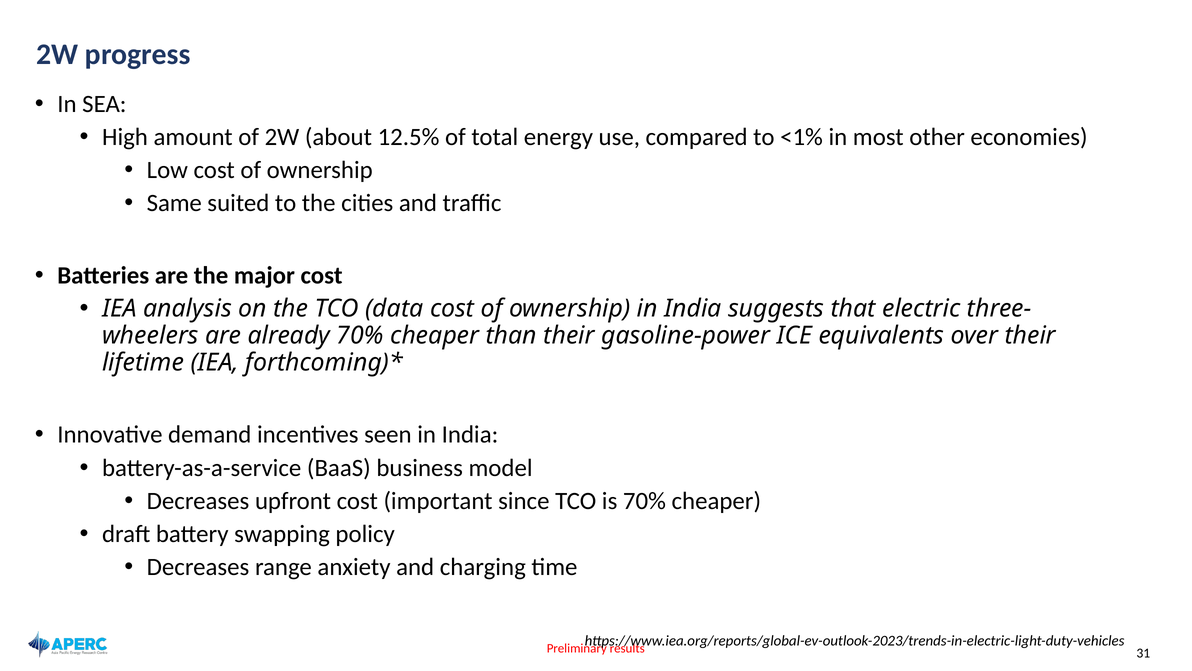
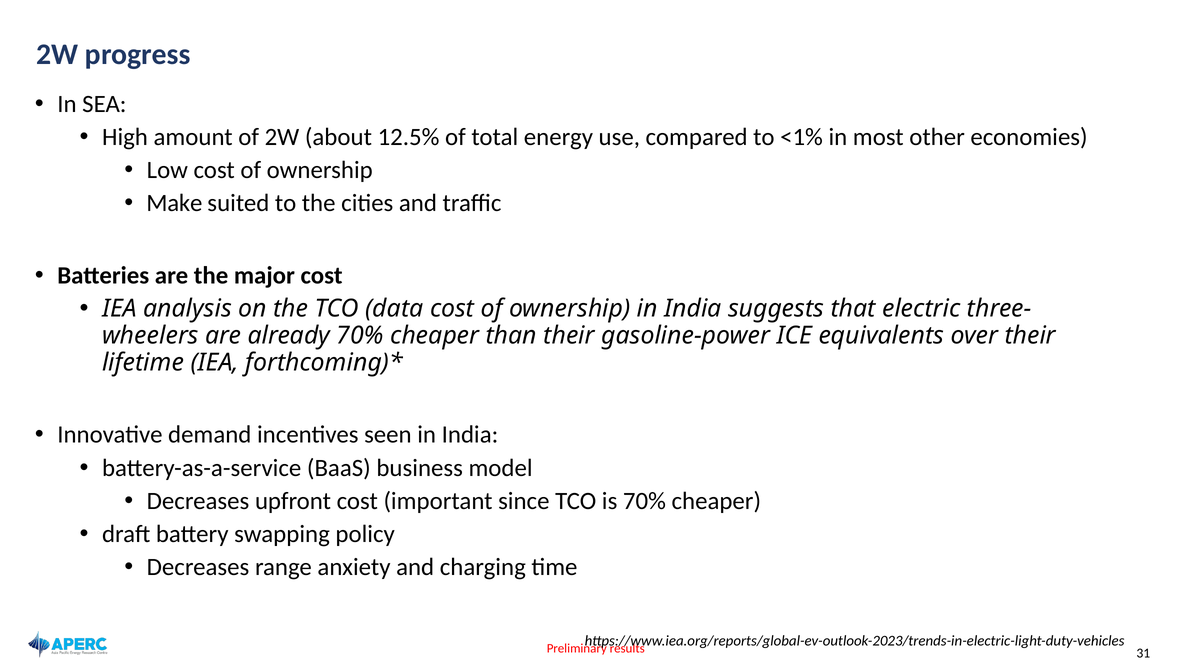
Same: Same -> Make
